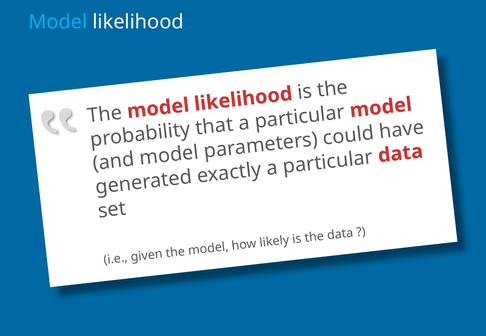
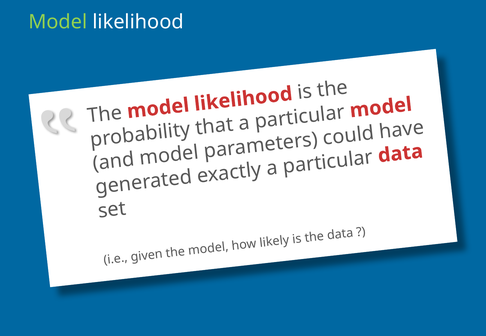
Model at (58, 22) colour: light blue -> light green
